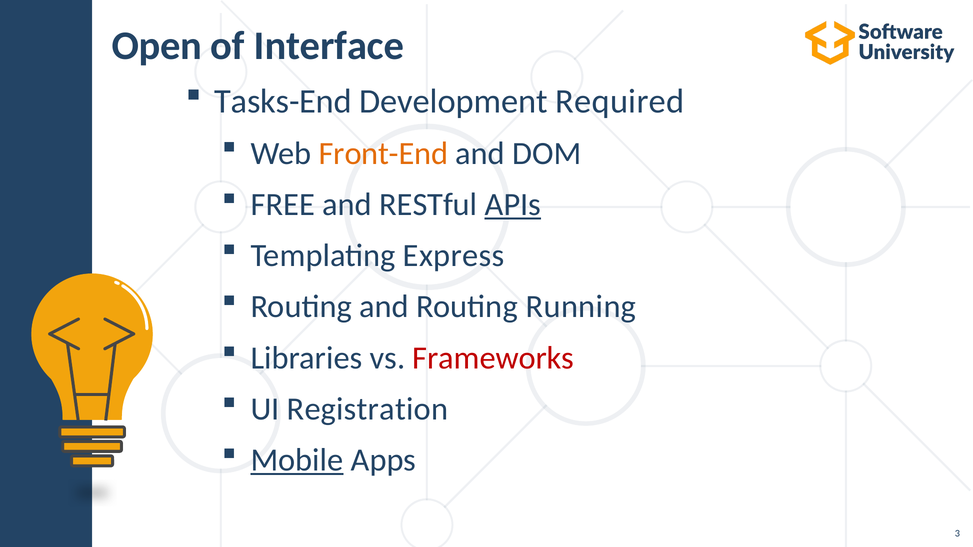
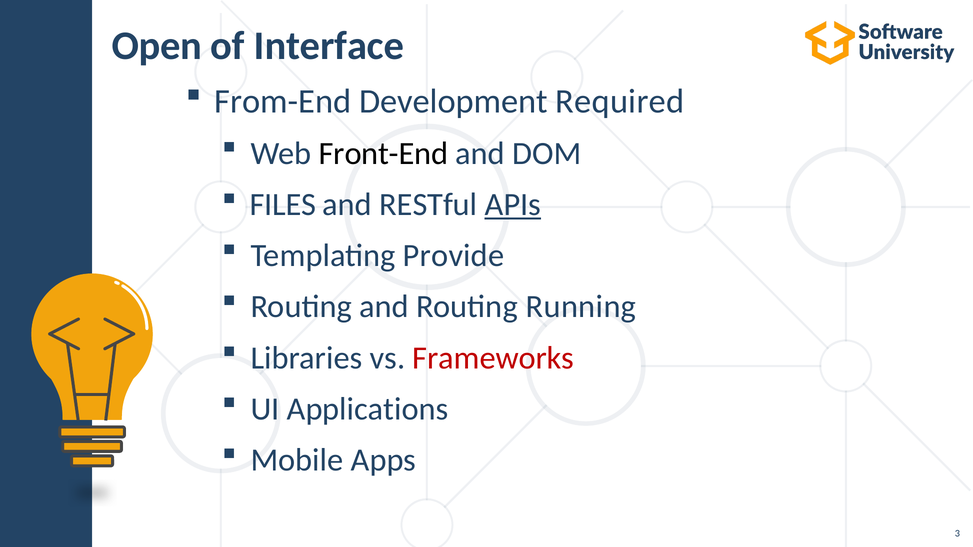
Tasks-End: Tasks-End -> From-End
Front-End colour: orange -> black
FREE: FREE -> FILES
Express: Express -> Provide
Registration: Registration -> Applications
Mobile underline: present -> none
